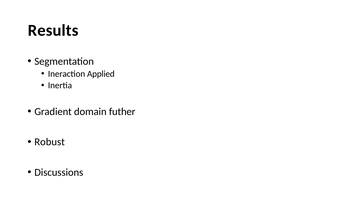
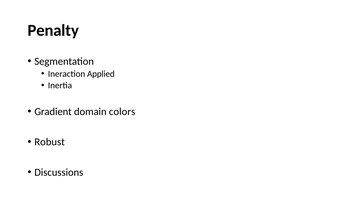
Results: Results -> Penalty
futher: futher -> colors
